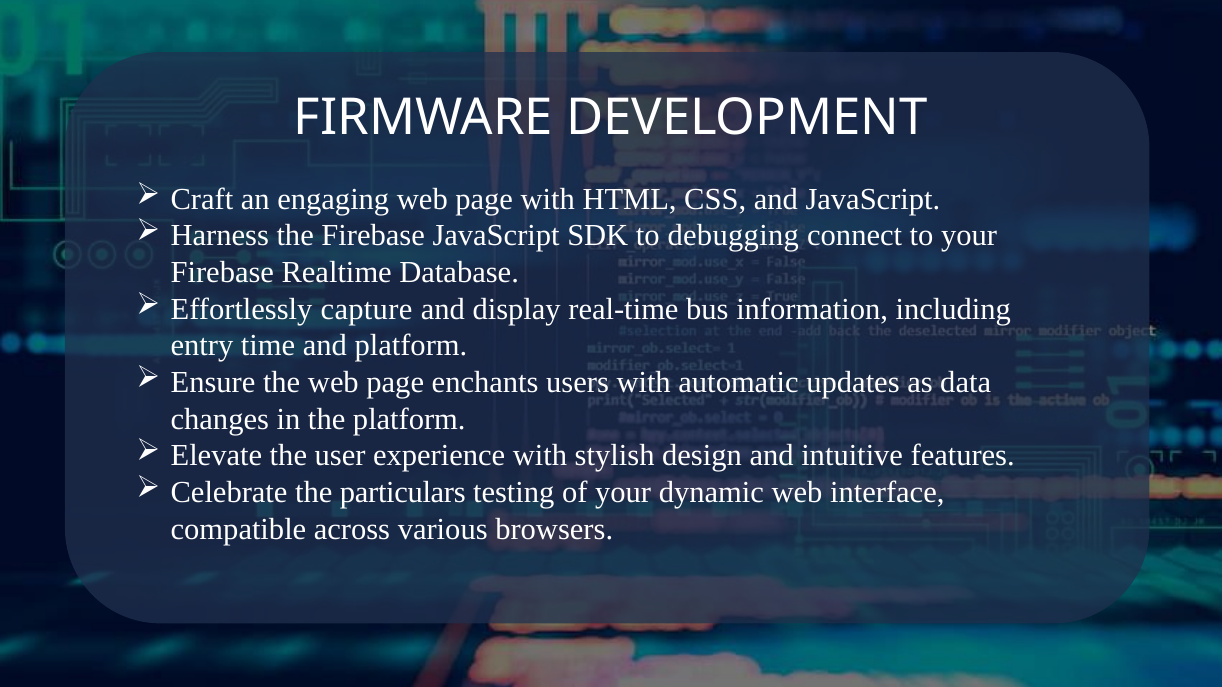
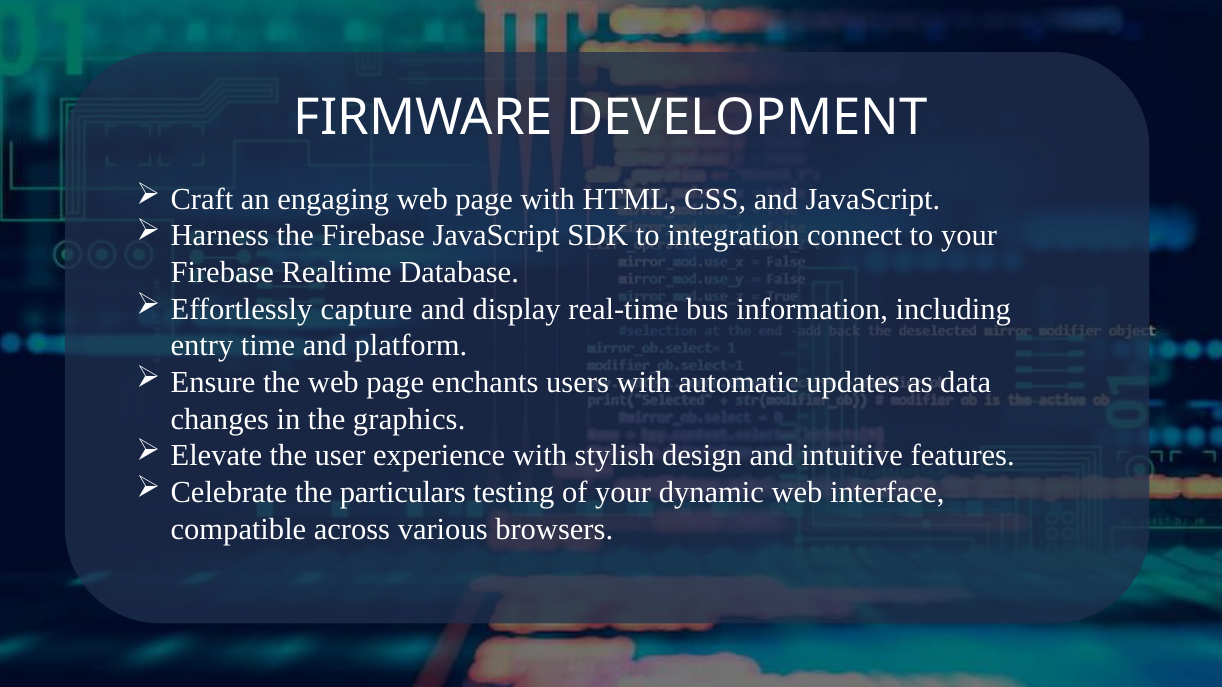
debugging: debugging -> integration
the platform: platform -> graphics
